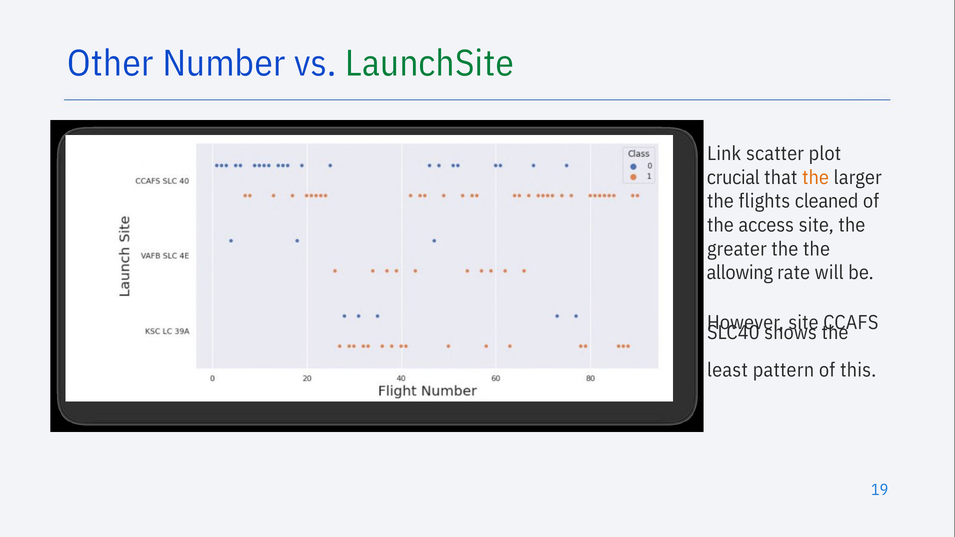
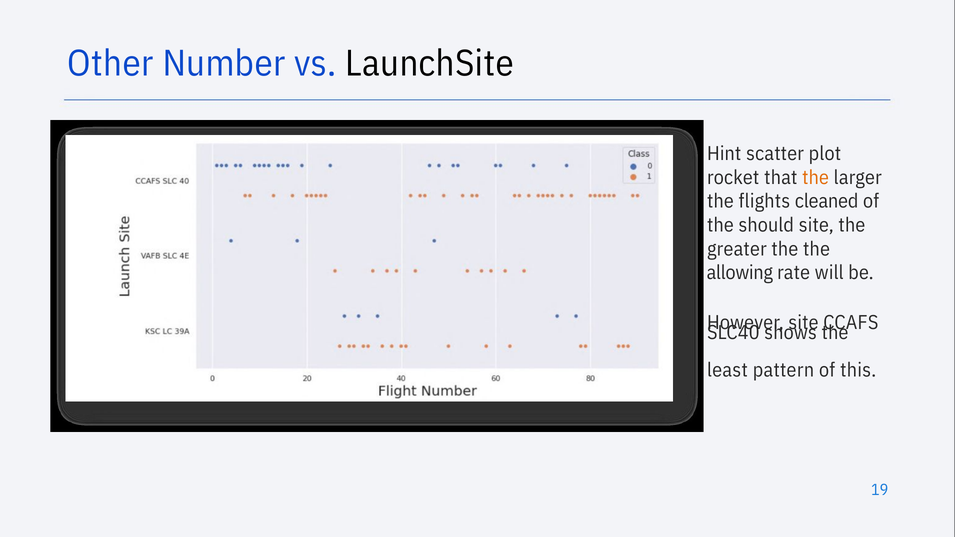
LaunchSite colour: green -> black
Link: Link -> Hint
crucial: crucial -> rocket
access: access -> should
